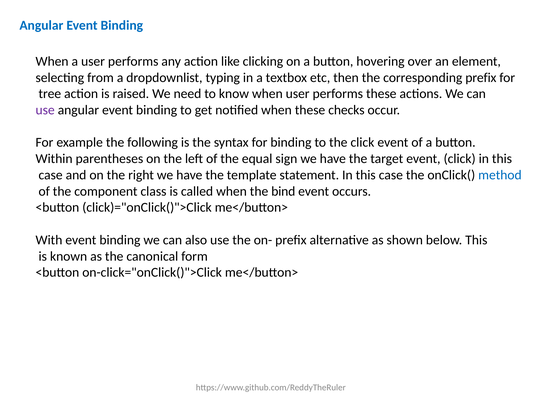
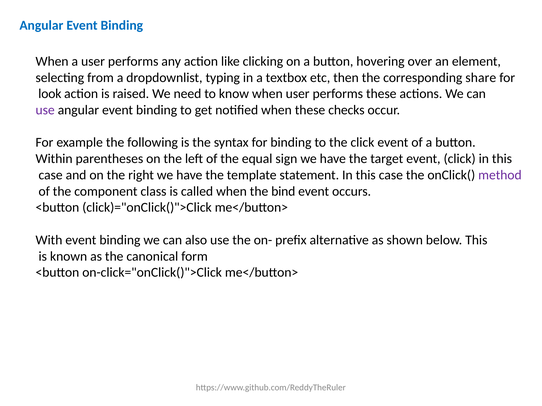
corresponding prefix: prefix -> share
tree: tree -> look
method colour: blue -> purple
